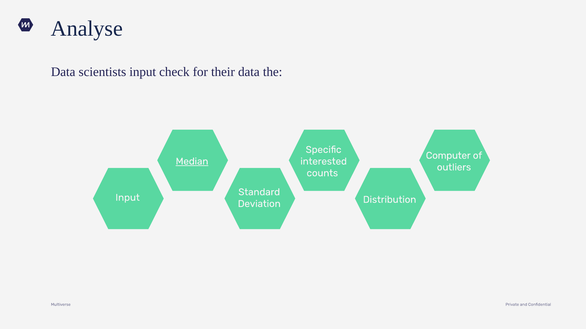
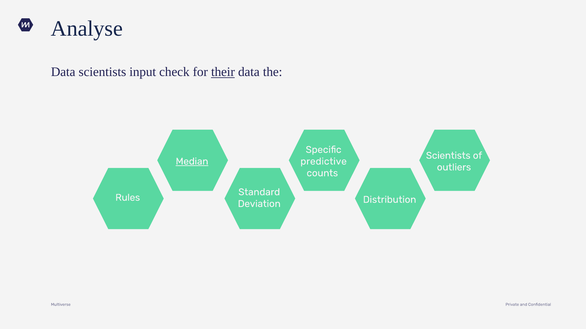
their underline: none -> present
Computer at (448, 156): Computer -> Scientists
interested: interested -> predictive
Input at (128, 198): Input -> Rules
